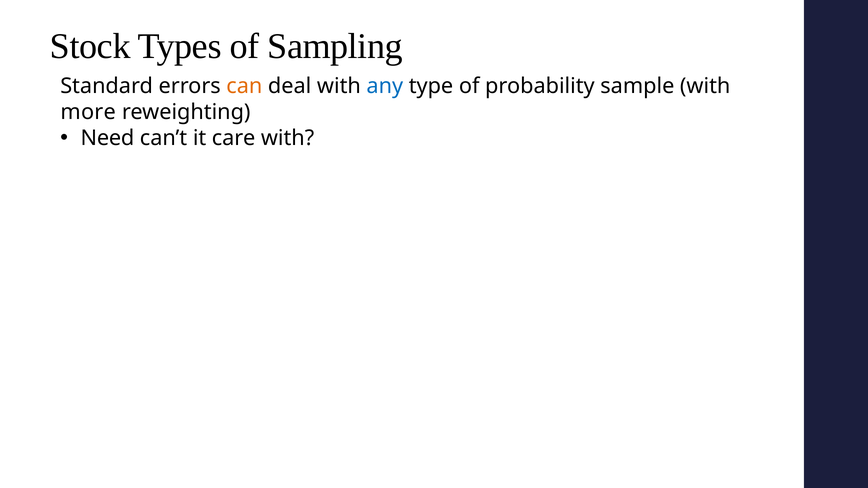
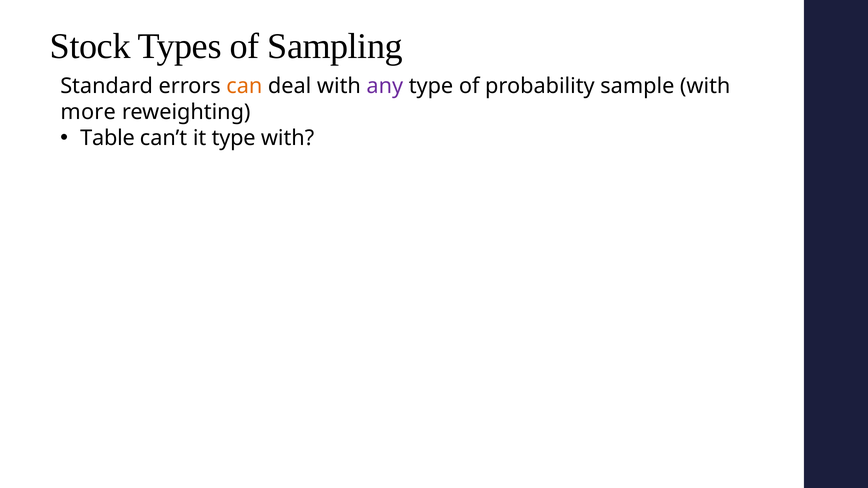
any colour: blue -> purple
Need: Need -> Table
it care: care -> type
